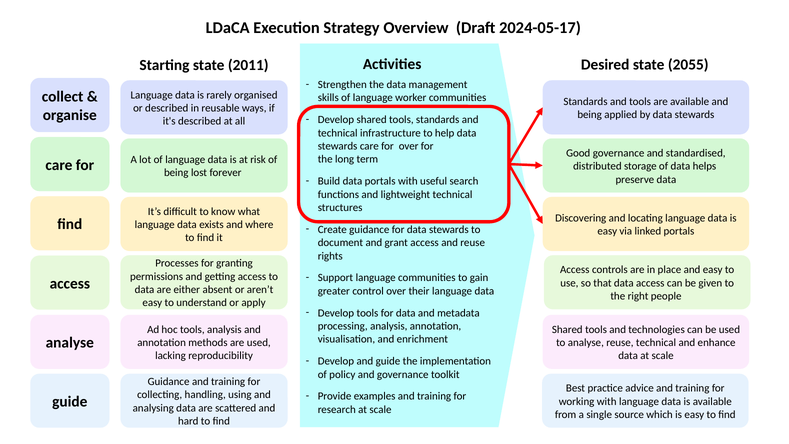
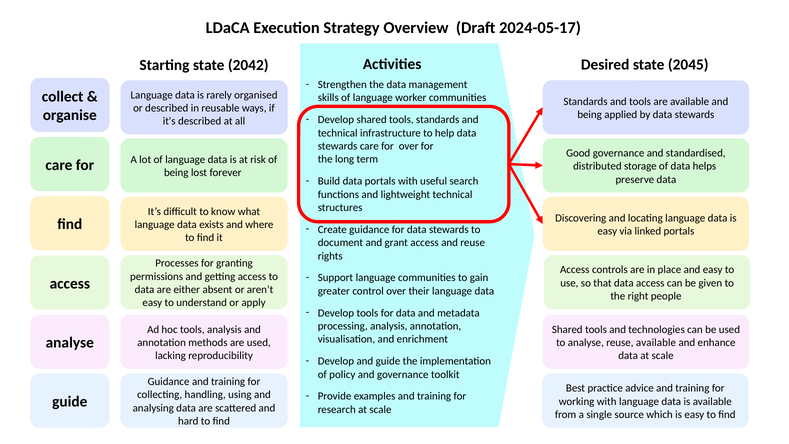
2011: 2011 -> 2042
2055: 2055 -> 2045
reuse technical: technical -> available
